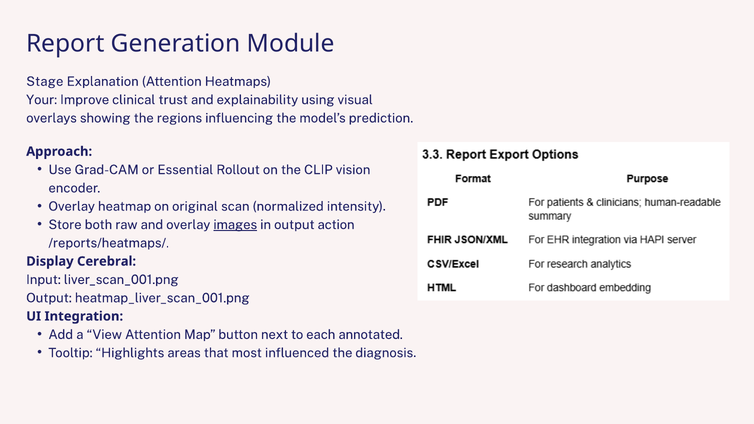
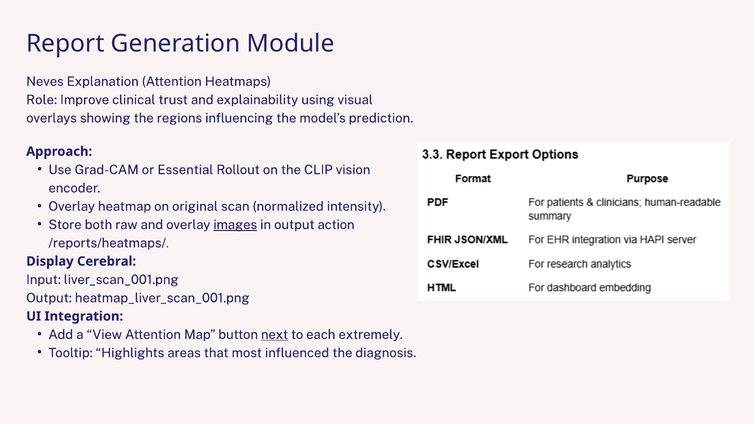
Stage: Stage -> Neves
Your: Your -> Role
next underline: none -> present
annotated: annotated -> extremely
